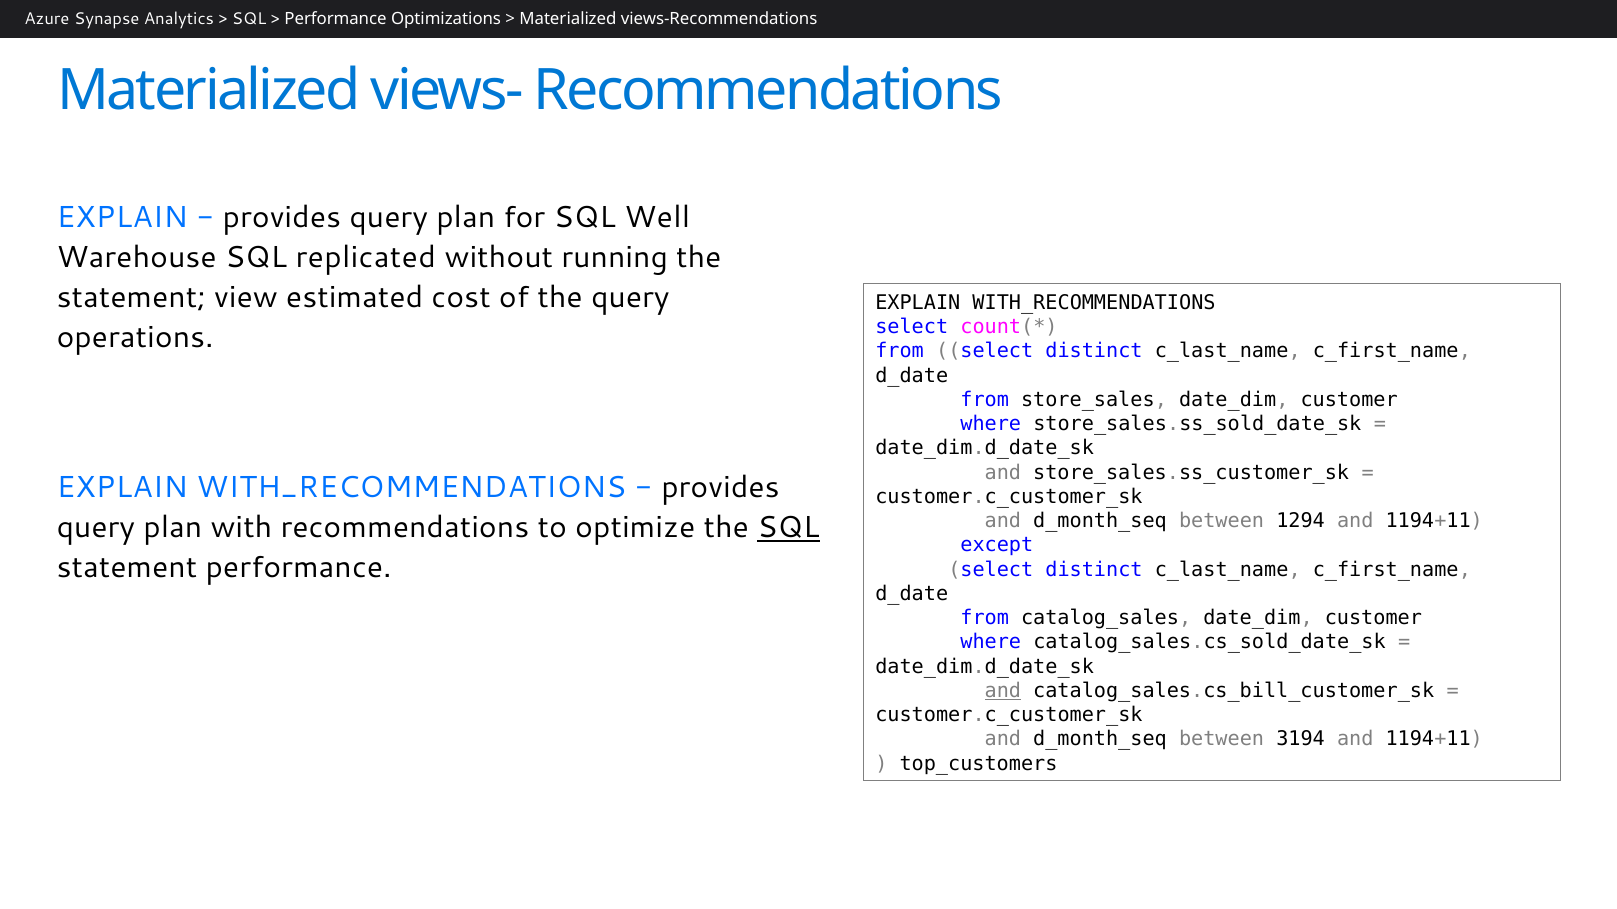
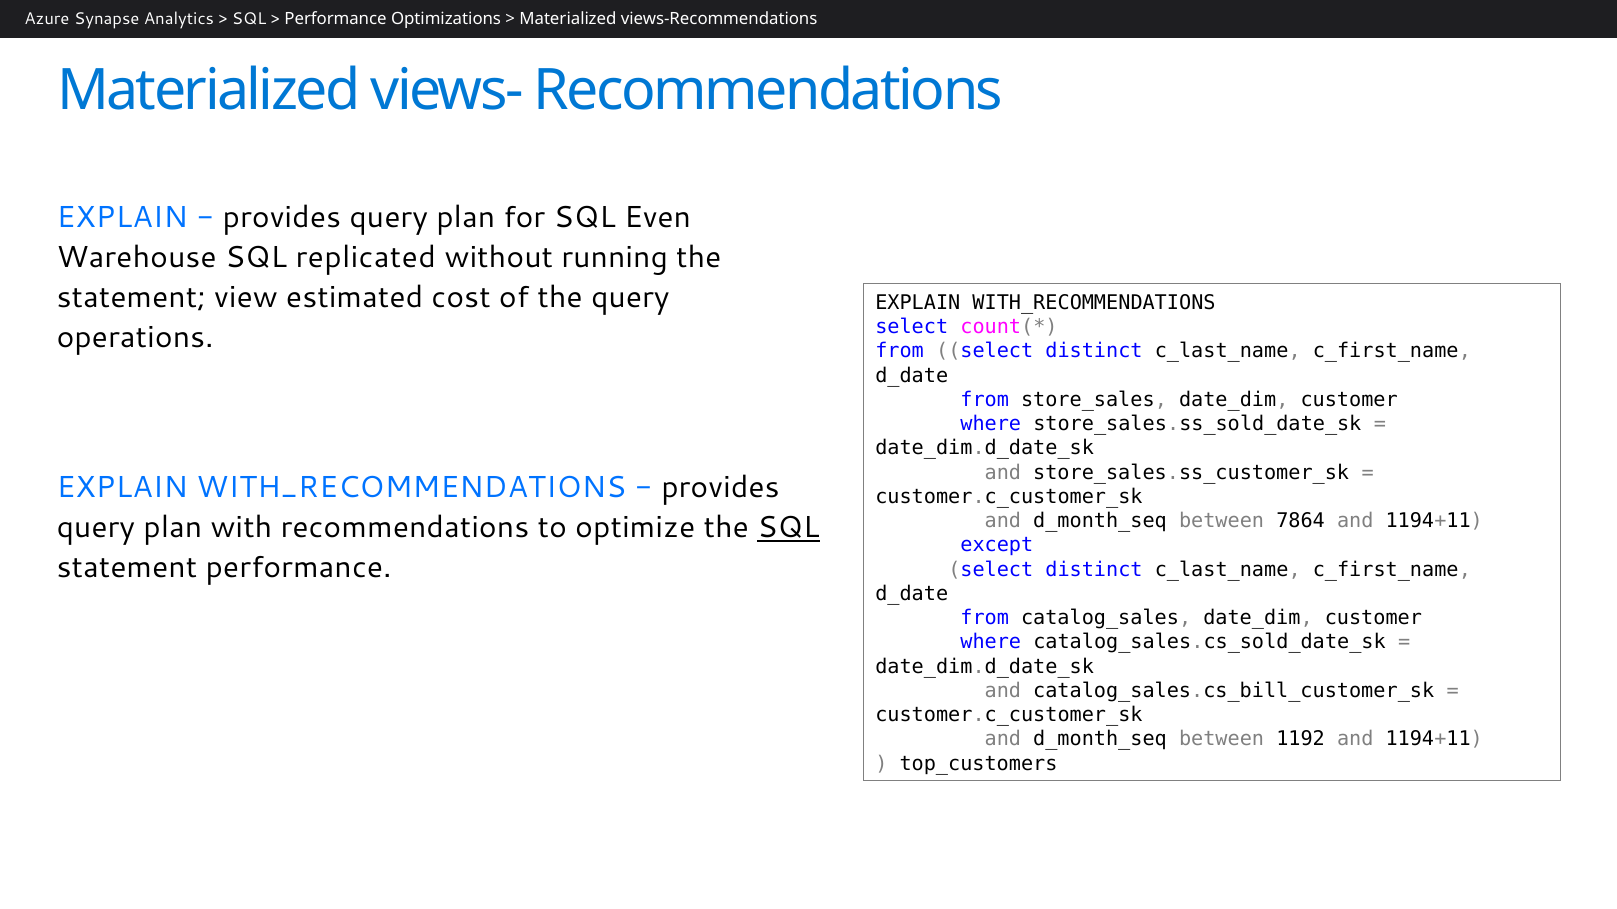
Well: Well -> Even
1294: 1294 -> 7864
and at (1003, 691) underline: present -> none
3194: 3194 -> 1192
